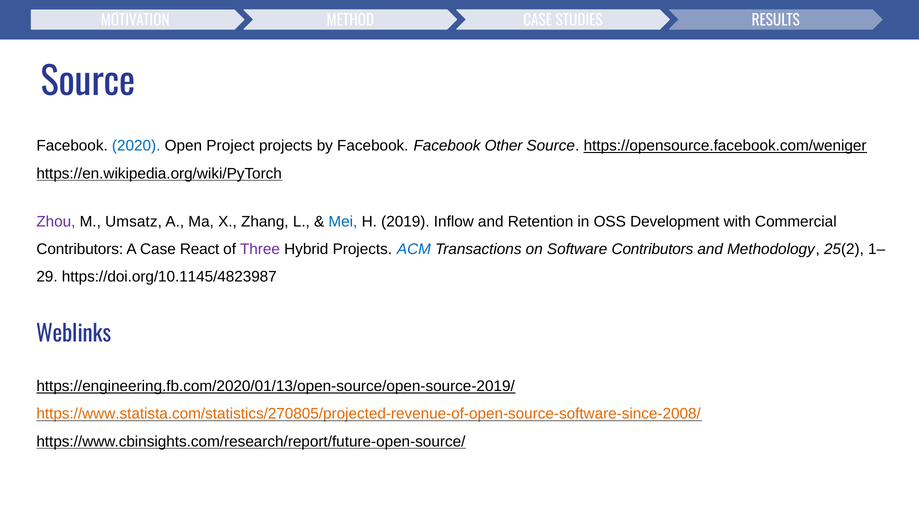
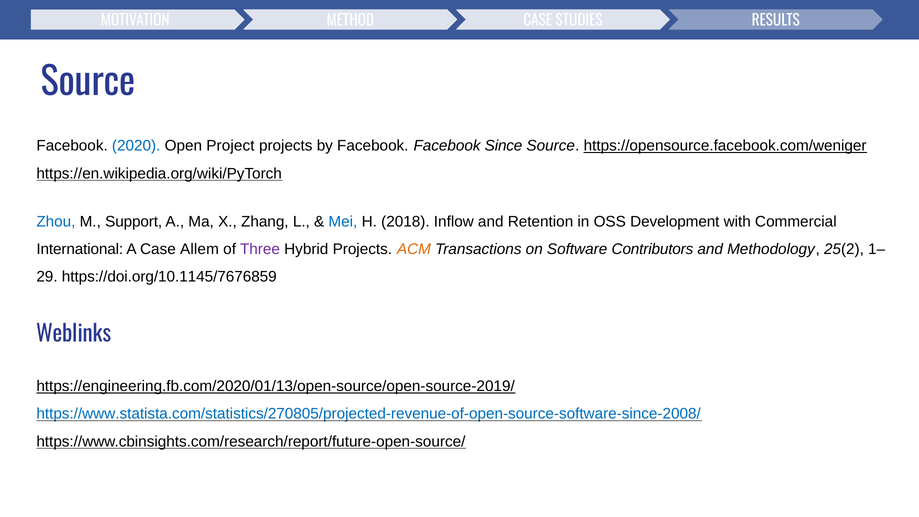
Other: Other -> Since
Zhou colour: purple -> blue
Umsatz: Umsatz -> Support
2019: 2019 -> 2018
Contributors at (80, 249): Contributors -> International
React: React -> Allem
ACM colour: blue -> orange
https://doi.org/10.1145/4823987: https://doi.org/10.1145/4823987 -> https://doi.org/10.1145/7676859
https://www.statista.com/statistics/270805/projected-revenue-of-open-source-software-since-2008/ colour: orange -> blue
